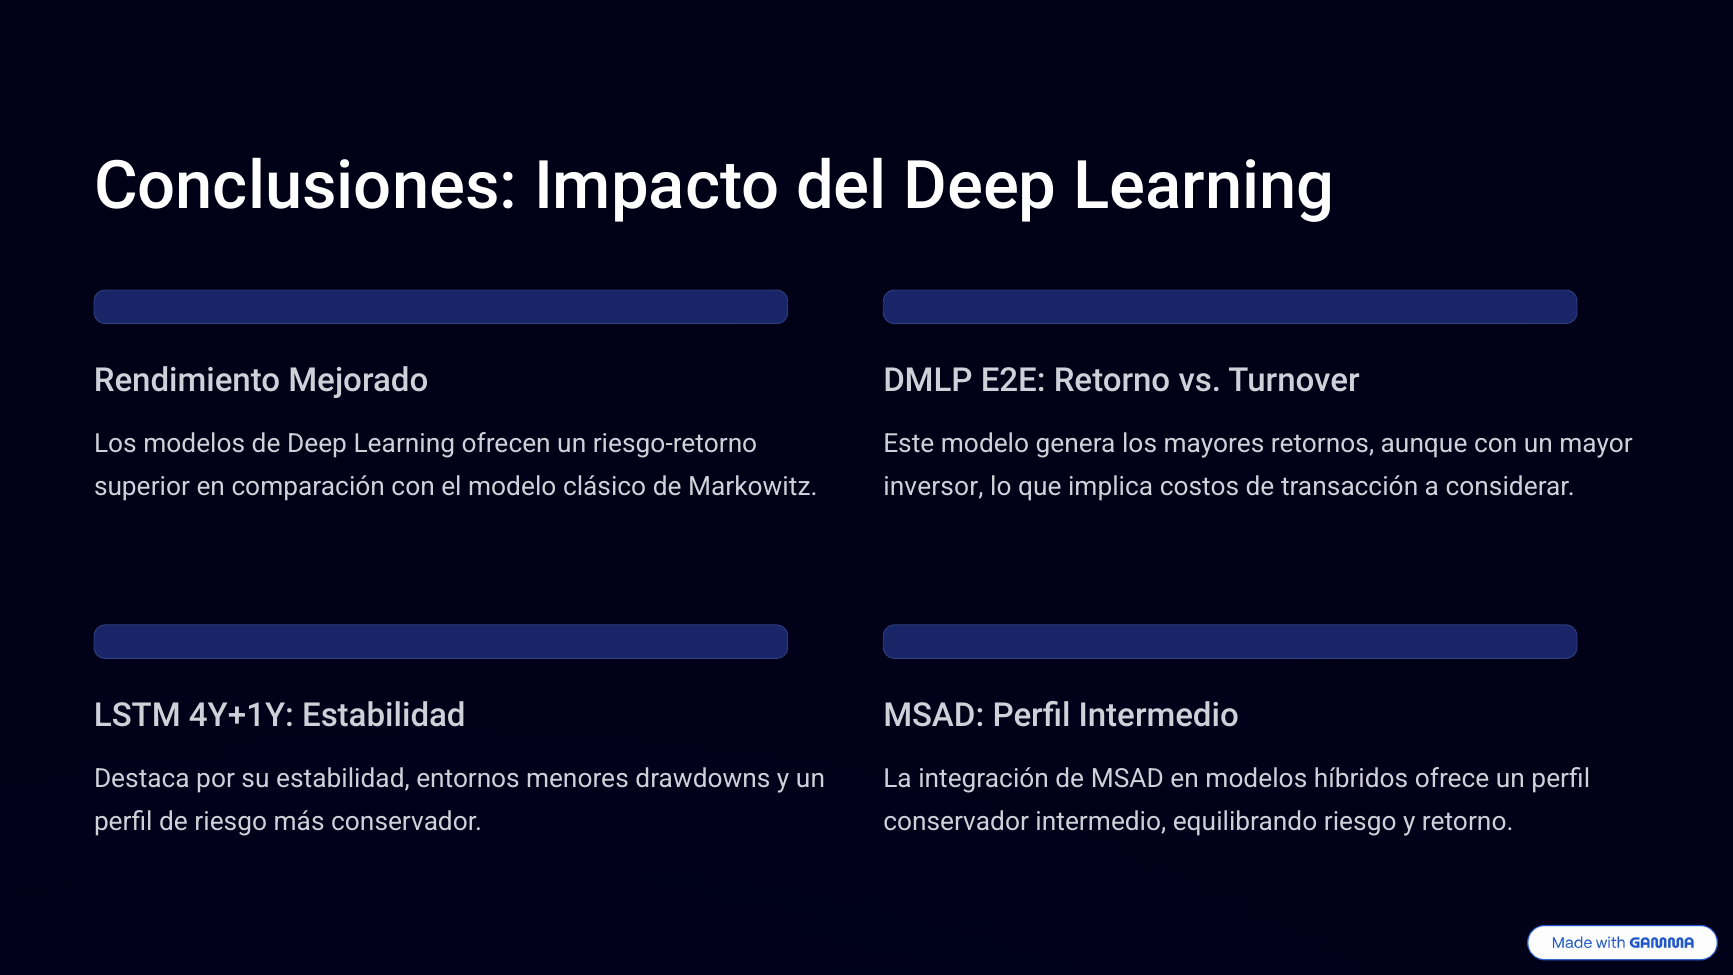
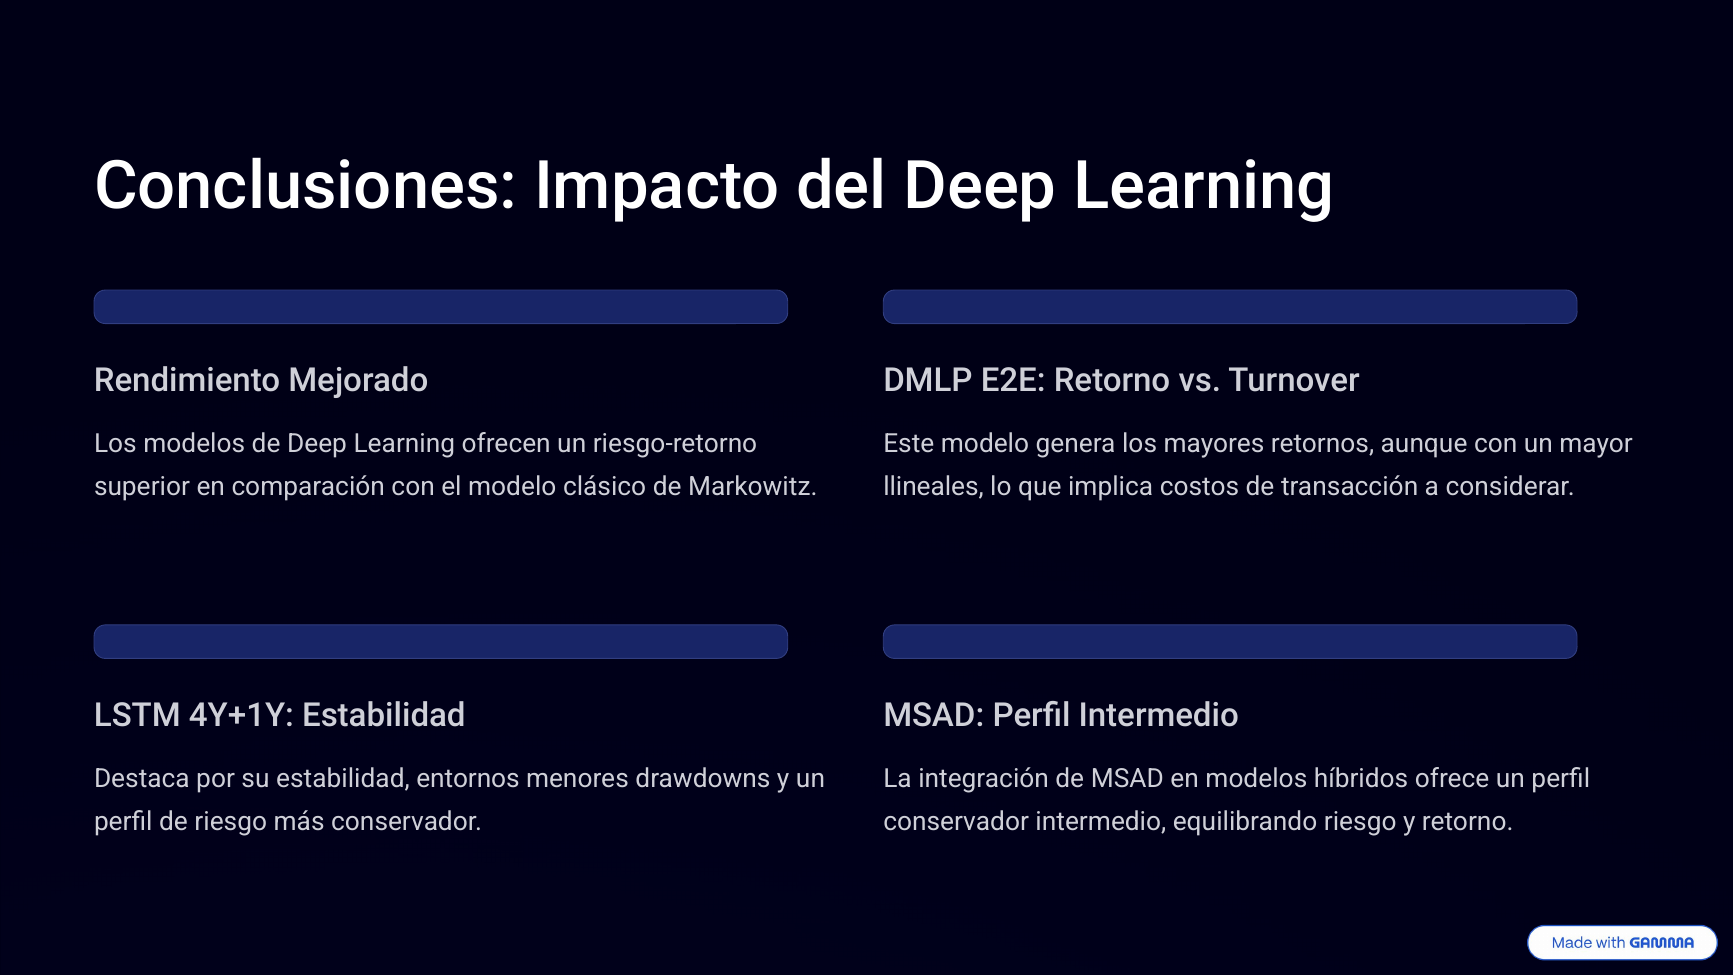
inversor: inversor -> llineales
